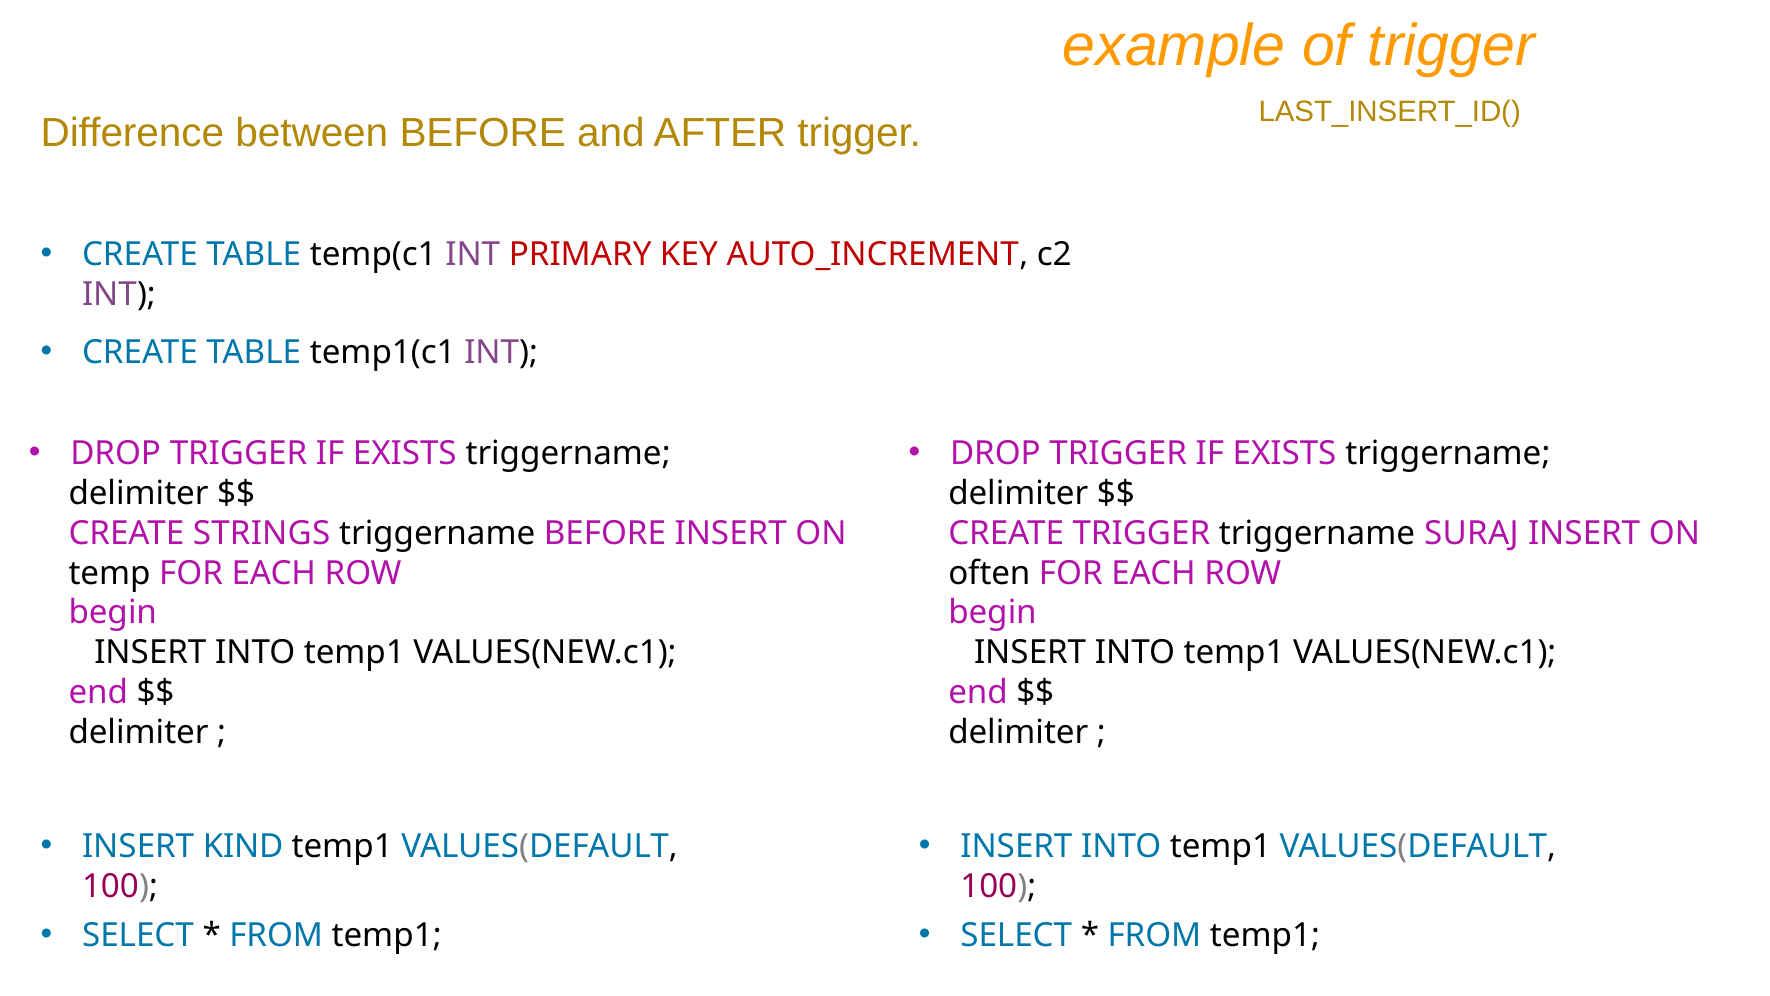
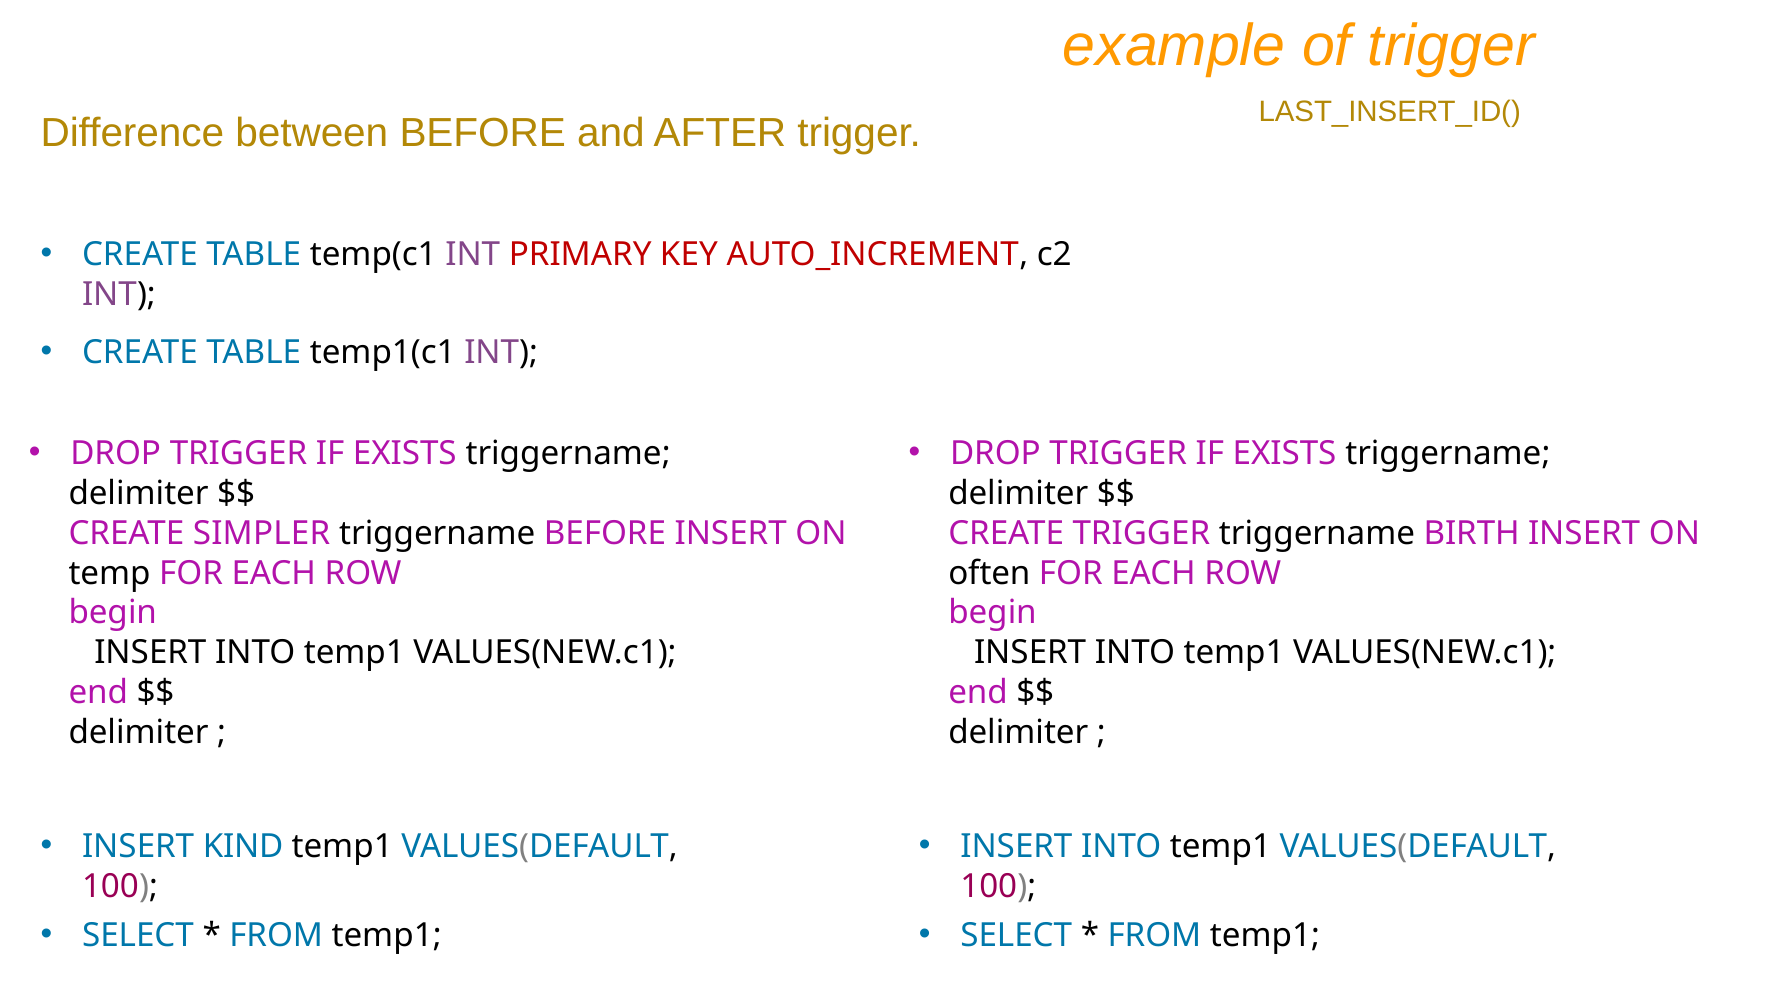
STRINGS: STRINGS -> SIMPLER
SURAJ: SURAJ -> BIRTH
